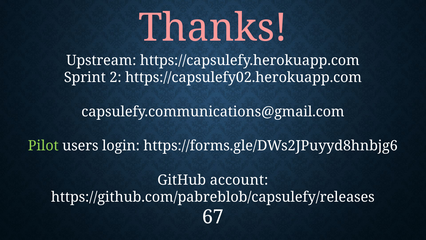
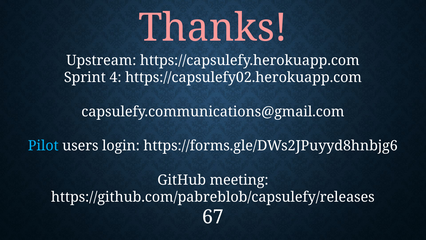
2: 2 -> 4
Pilot colour: light green -> light blue
account: account -> meeting
